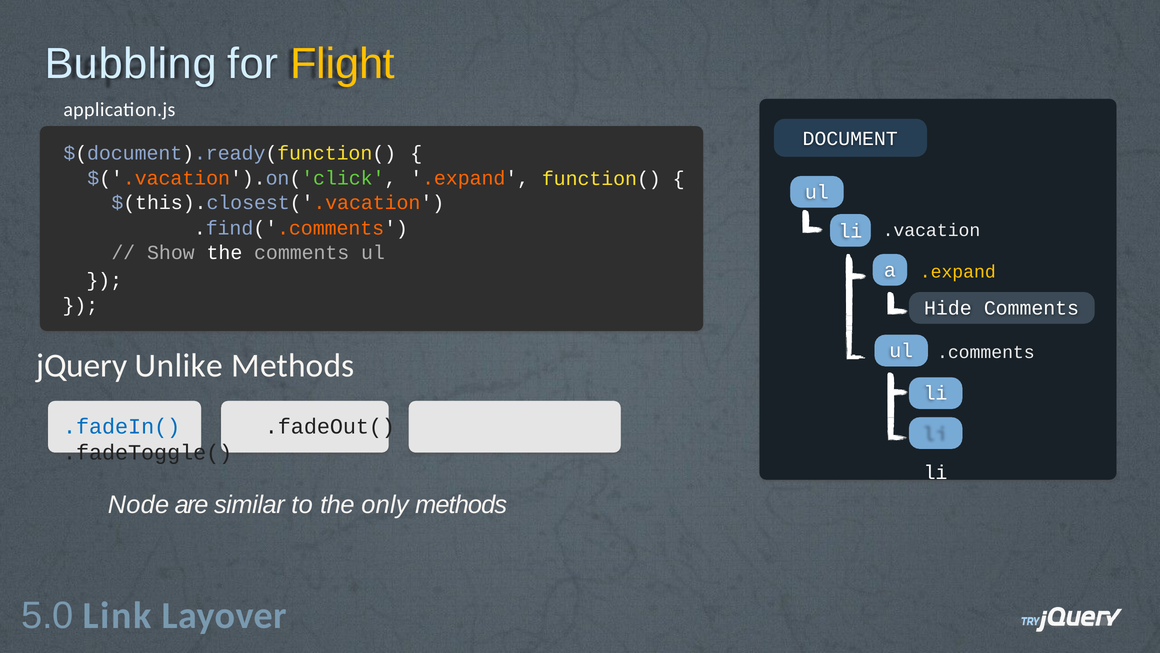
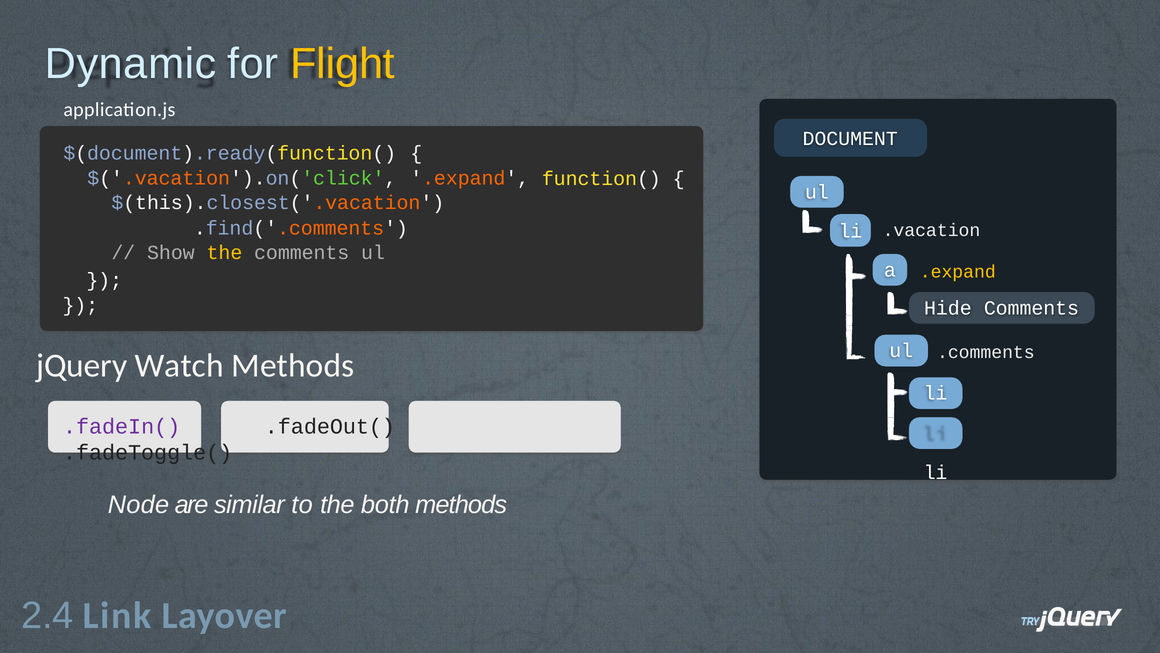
Bubbling: Bubbling -> Dynamic
the at (224, 253) colour: white -> yellow
Unlike: Unlike -> Watch
.fadeIn( colour: blue -> purple
only: only -> both
5.0: 5.0 -> 2.4
